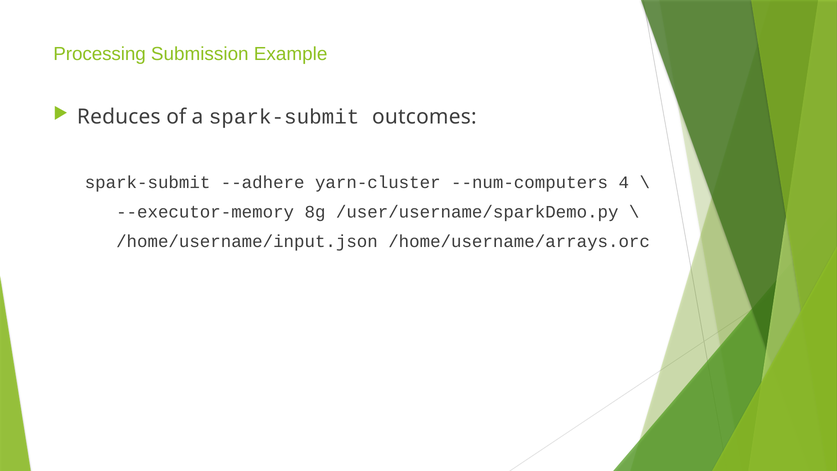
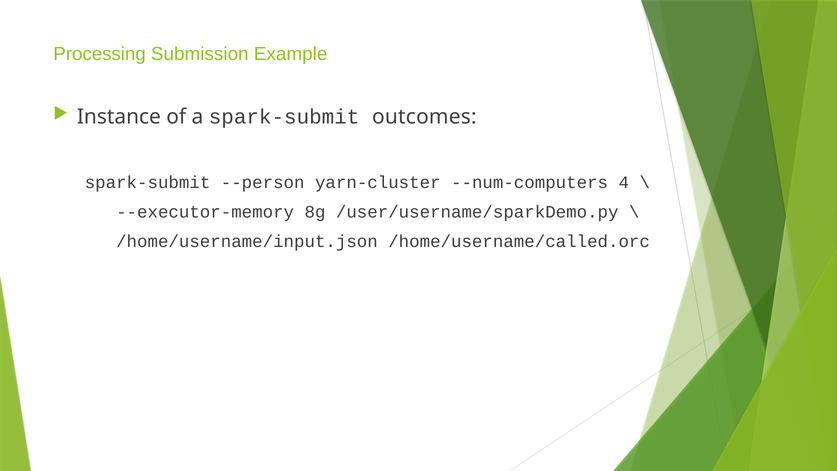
Reduces: Reduces -> Instance
--adhere: --adhere -> --person
/home/username/arrays.orc: /home/username/arrays.orc -> /home/username/called.orc
